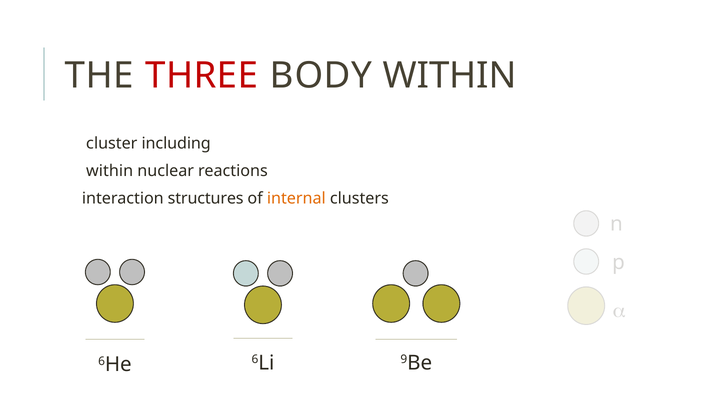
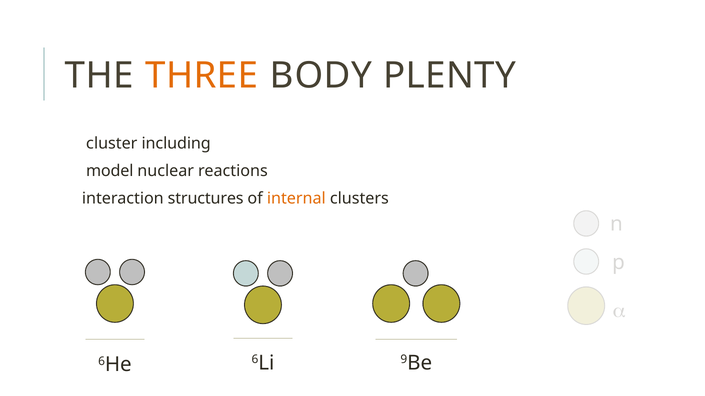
THREE colour: red -> orange
BODY WITHIN: WITHIN -> PLENTY
within at (110, 171): within -> model
